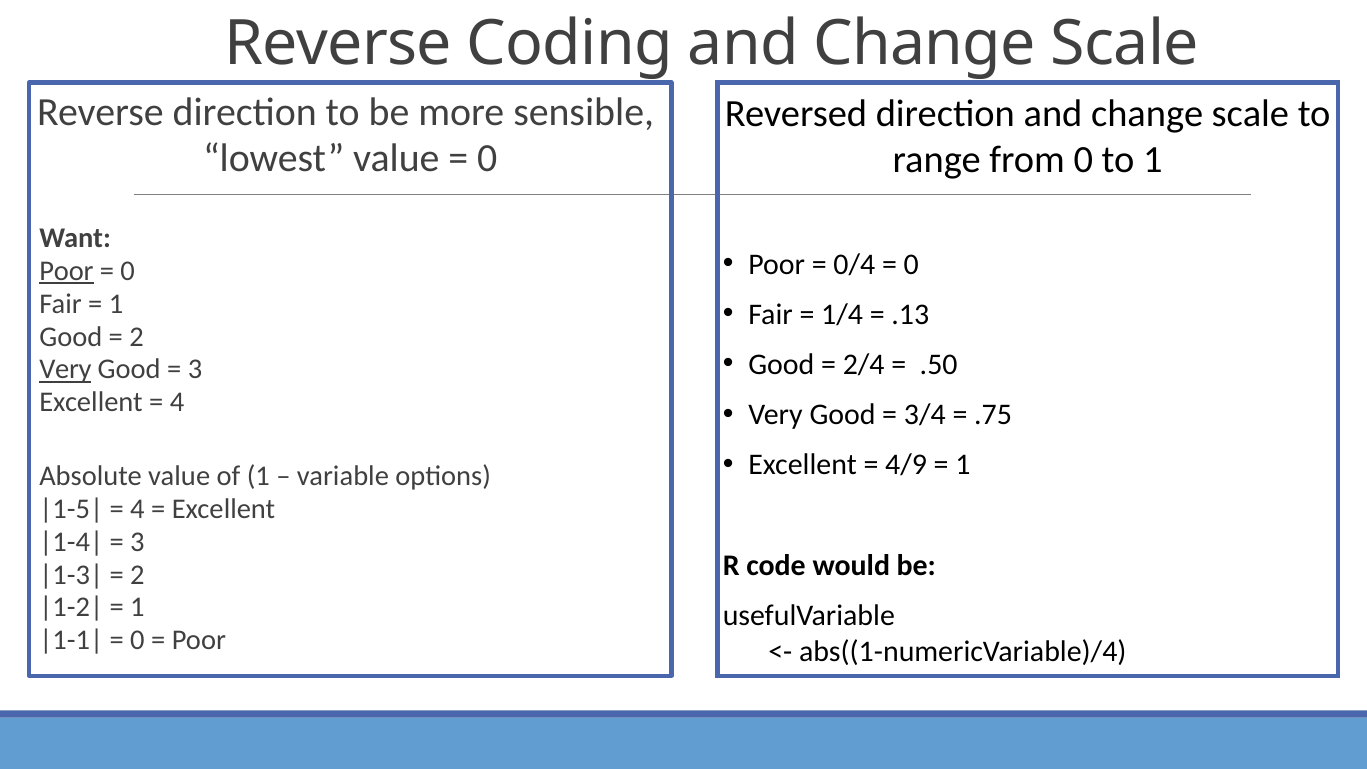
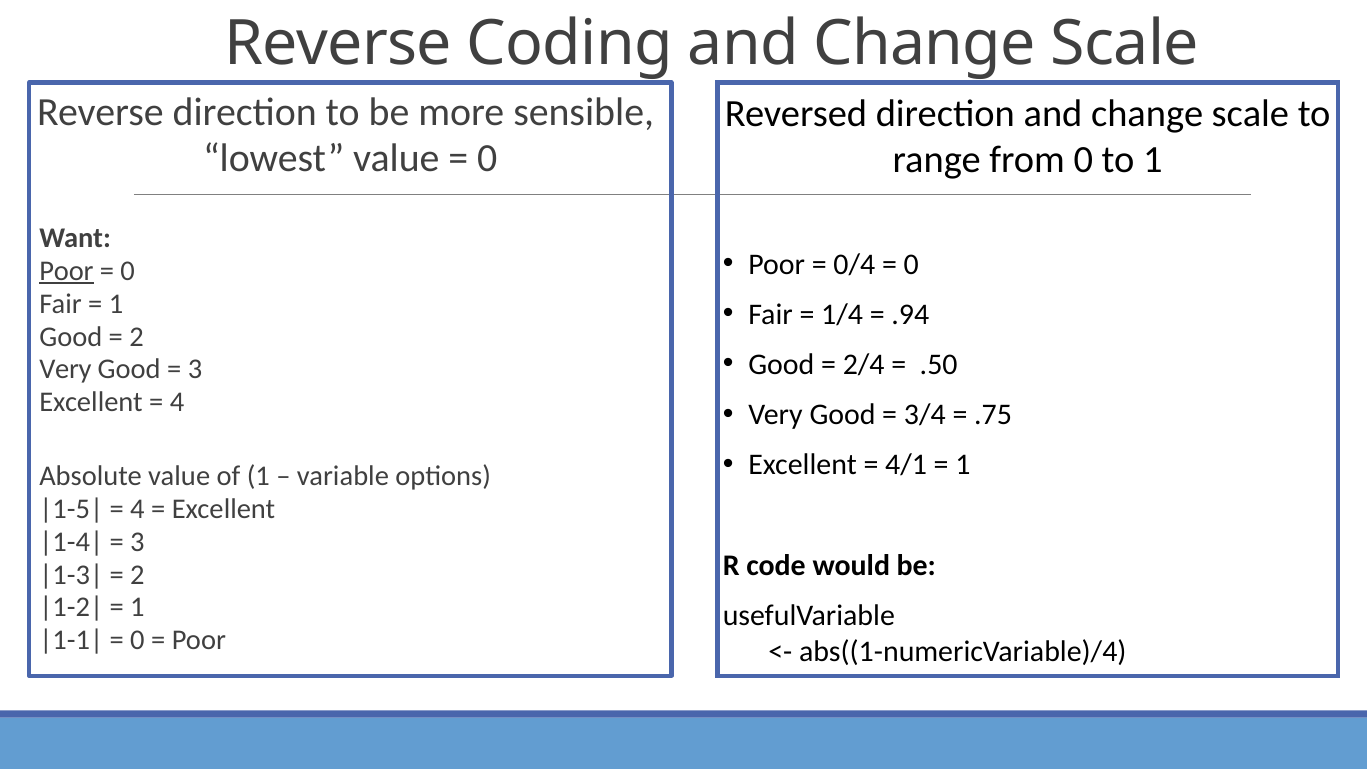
.13: .13 -> .94
Very at (65, 369) underline: present -> none
4/9: 4/9 -> 4/1
